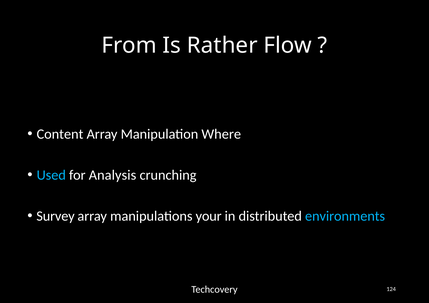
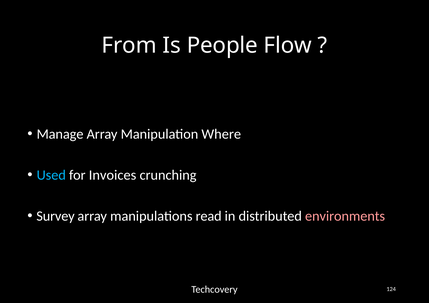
Rather: Rather -> People
Content: Content -> Manage
Analysis: Analysis -> Invoices
your: your -> read
environments colour: light blue -> pink
